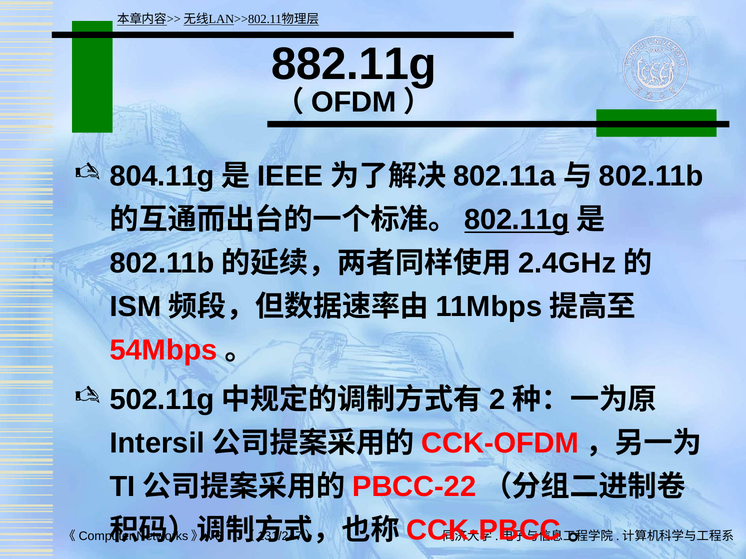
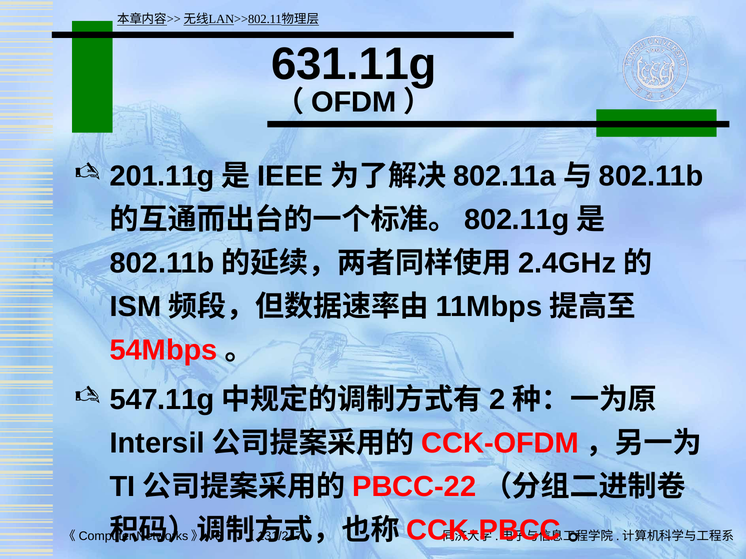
882.11g: 882.11g -> 631.11g
804.11g: 804.11g -> 201.11g
802.11g underline: present -> none
502.11g: 502.11g -> 547.11g
